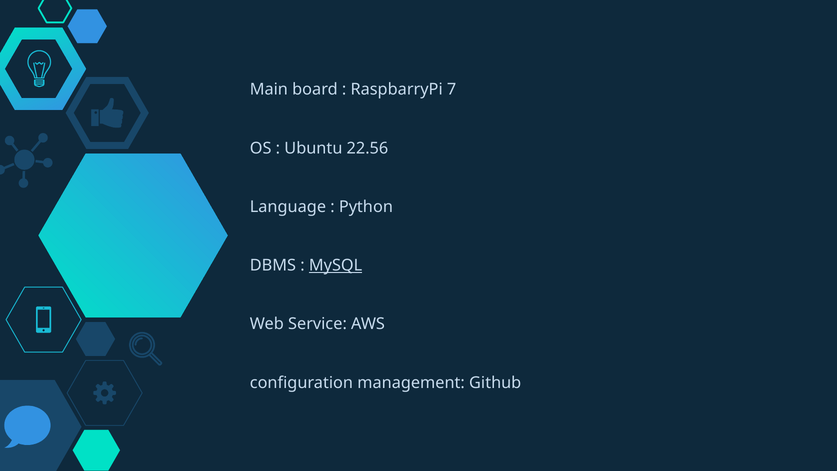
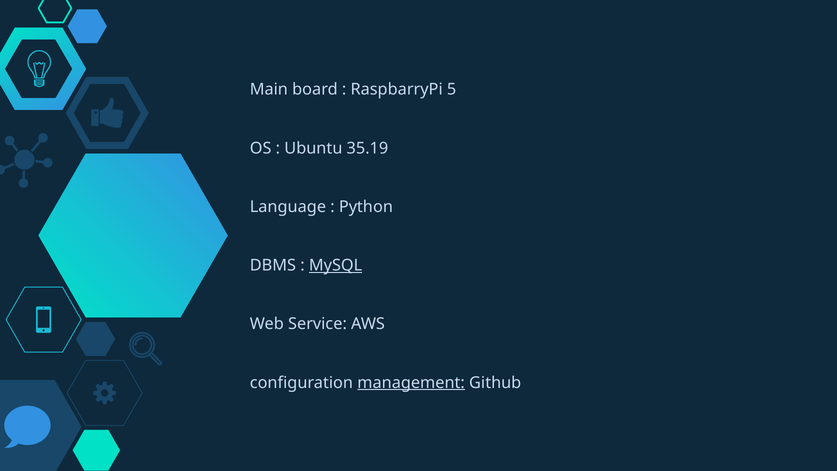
7: 7 -> 5
22.56: 22.56 -> 35.19
management underline: none -> present
